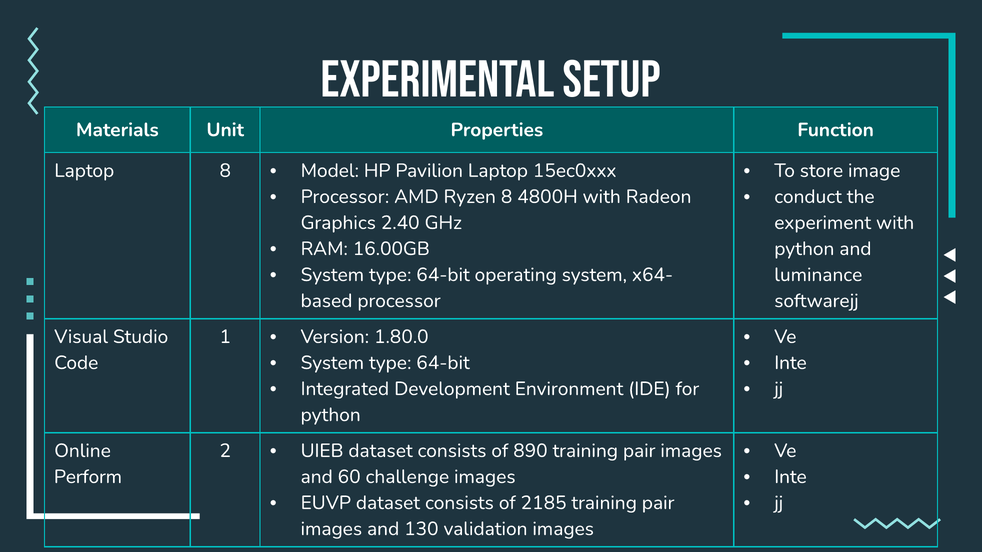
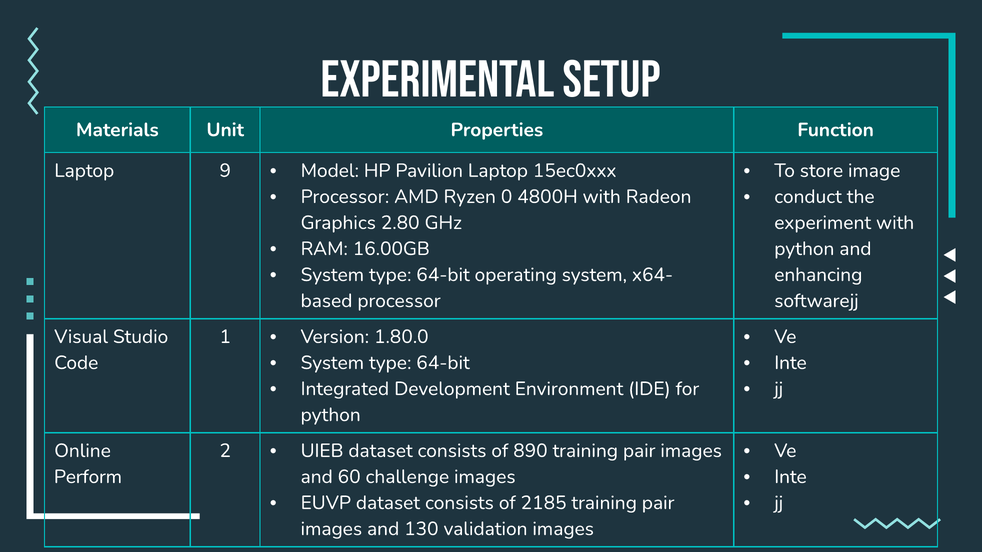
Laptop 8: 8 -> 9
Ryzen 8: 8 -> 0
2.40: 2.40 -> 2.80
luminance: luminance -> enhancing
